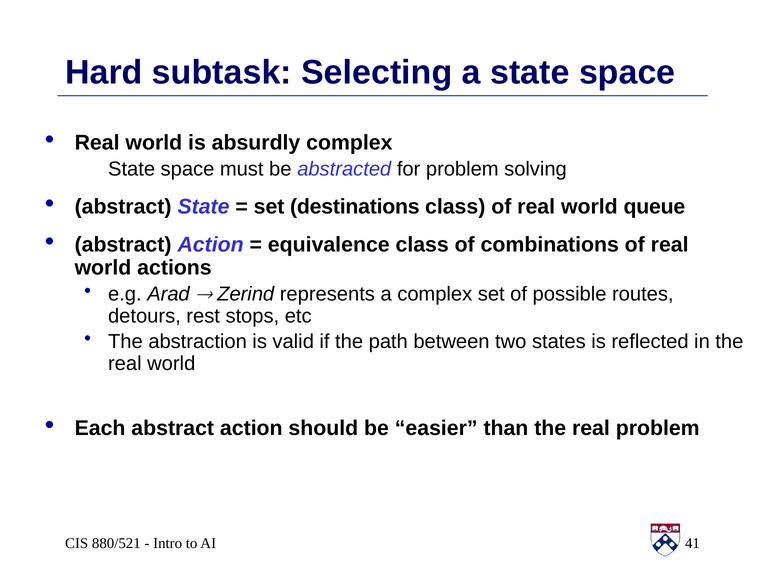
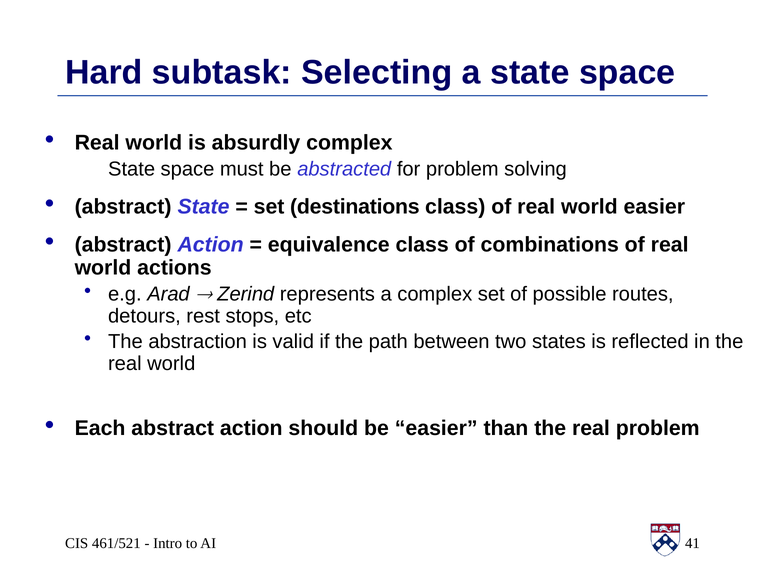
world queue: queue -> easier
880/521: 880/521 -> 461/521
